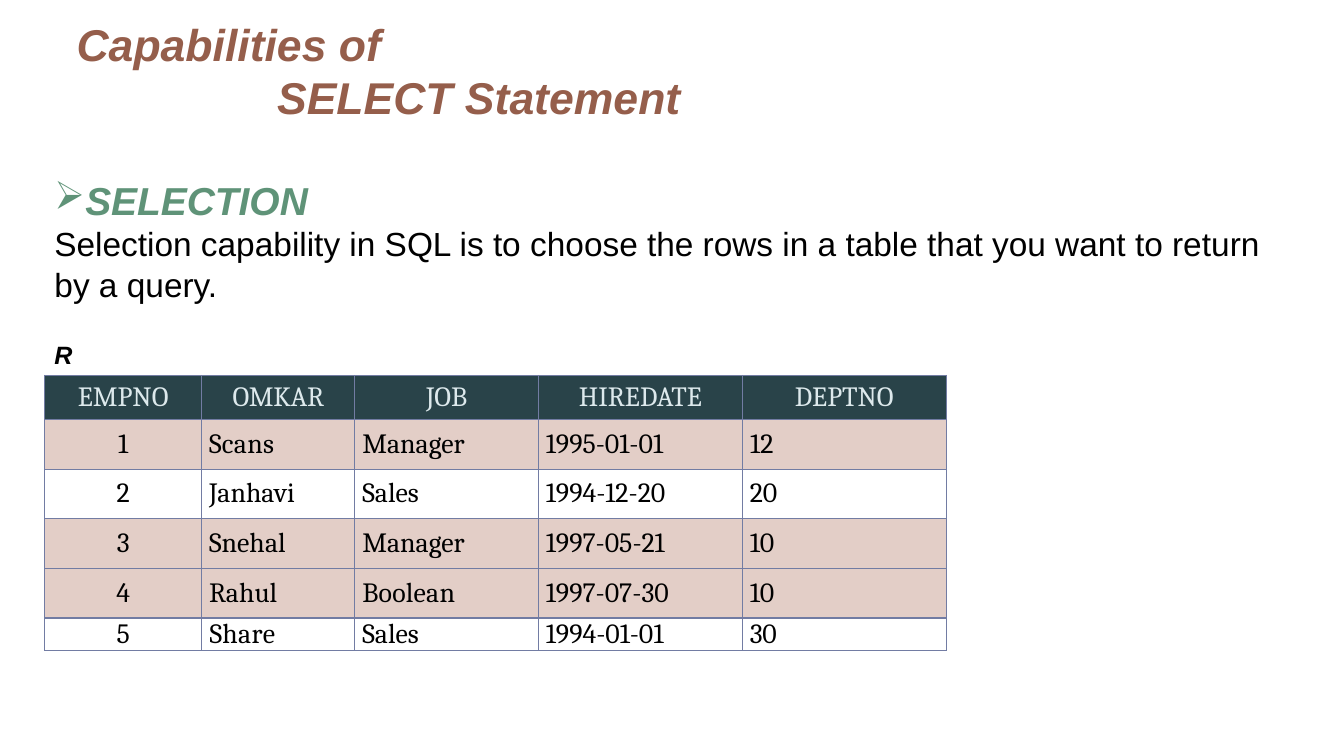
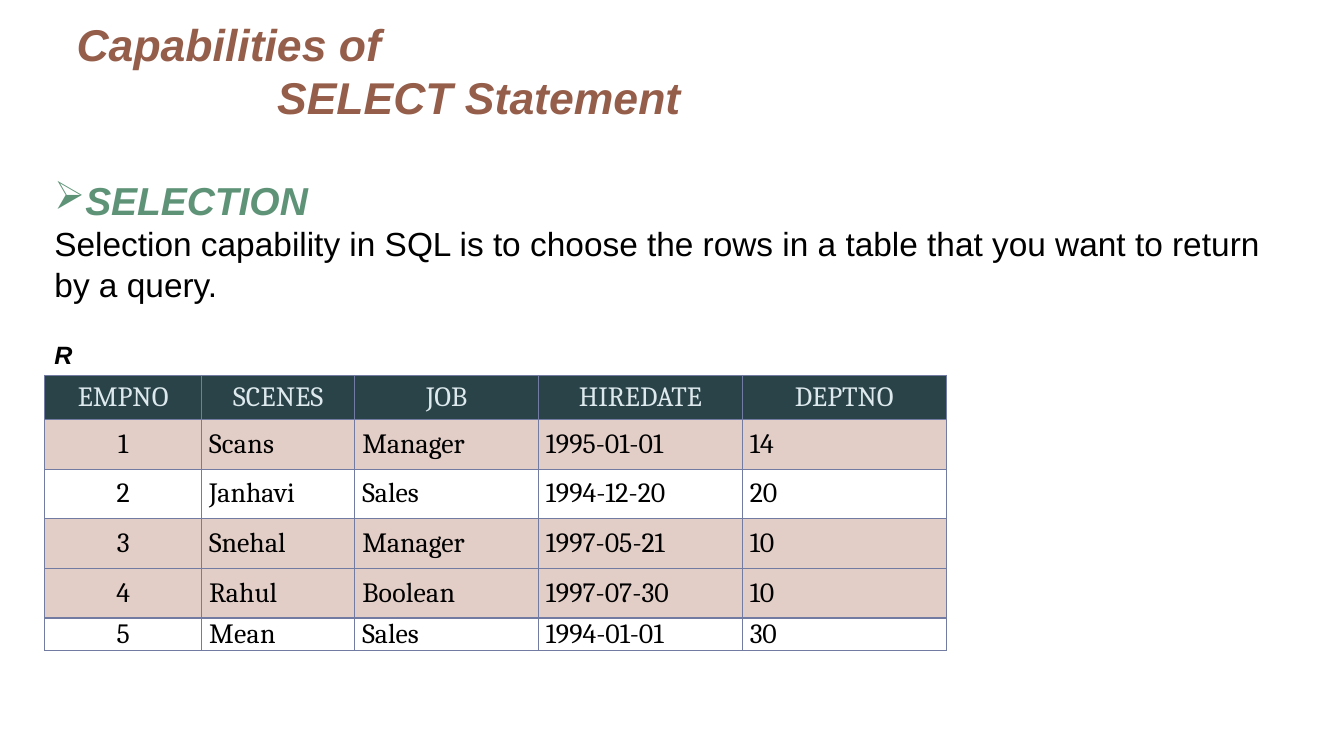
OMKAR: OMKAR -> SCENES
12: 12 -> 14
Share: Share -> Mean
